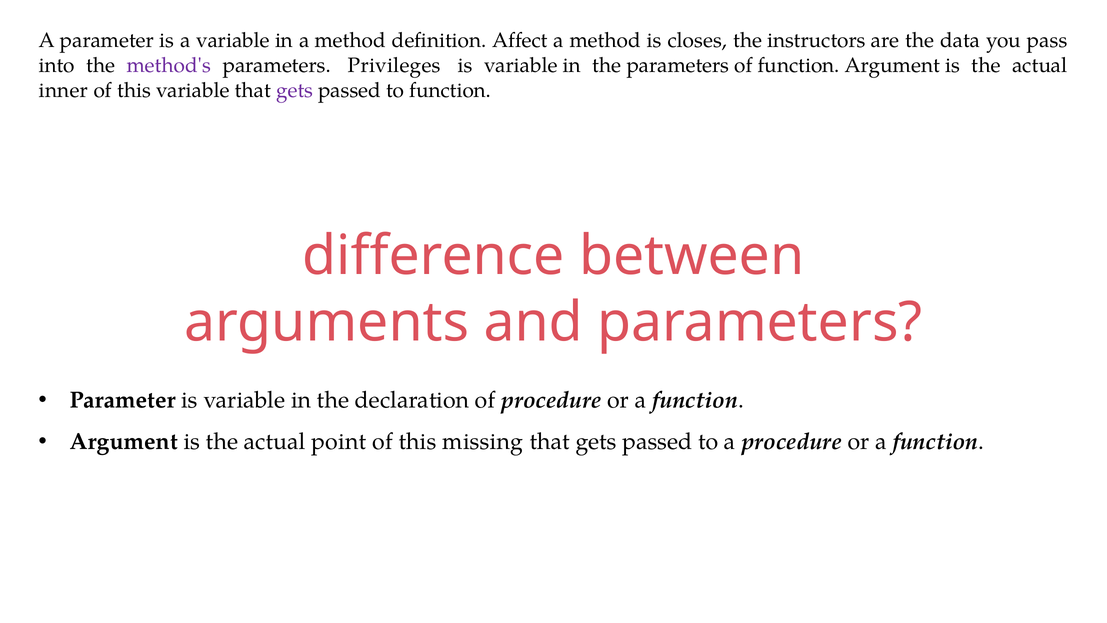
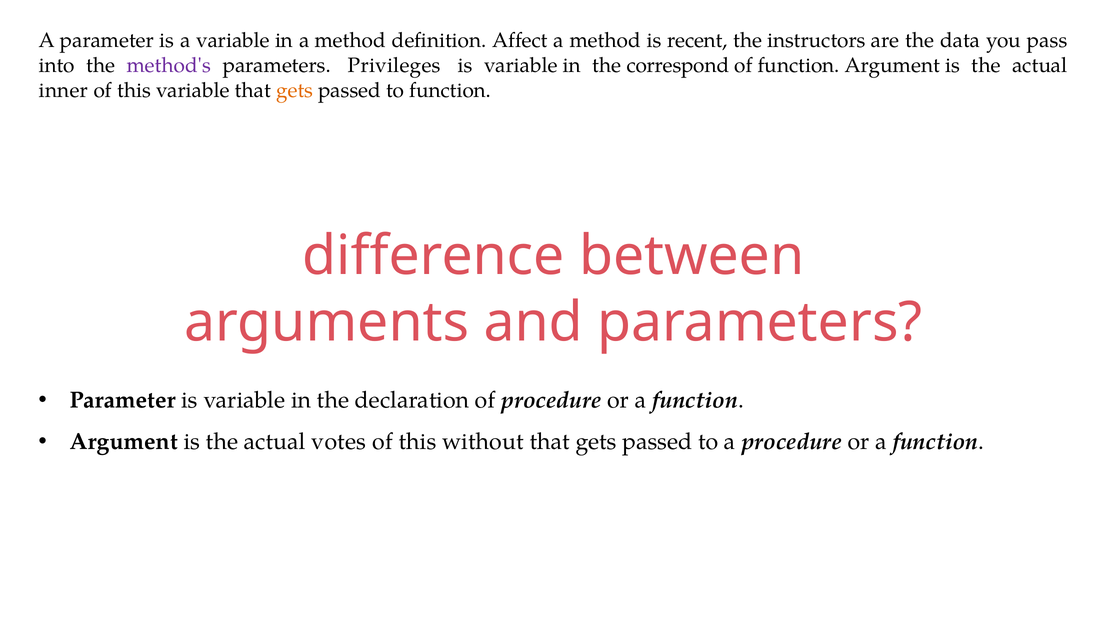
closes: closes -> recent
the parameters: parameters -> correspond
gets at (295, 90) colour: purple -> orange
point: point -> votes
missing: missing -> without
